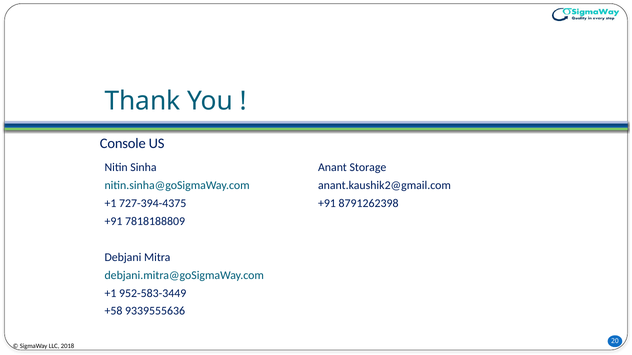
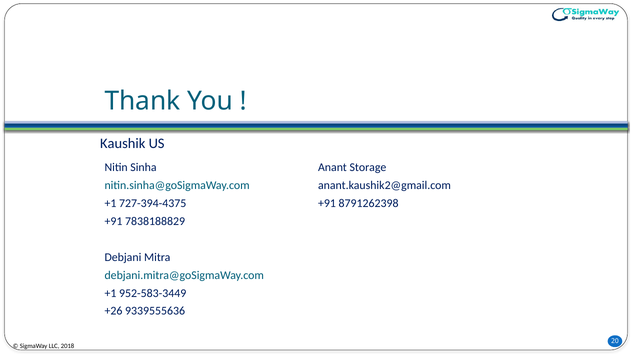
Console: Console -> Kaushik
7818188809: 7818188809 -> 7838188829
+58: +58 -> +26
